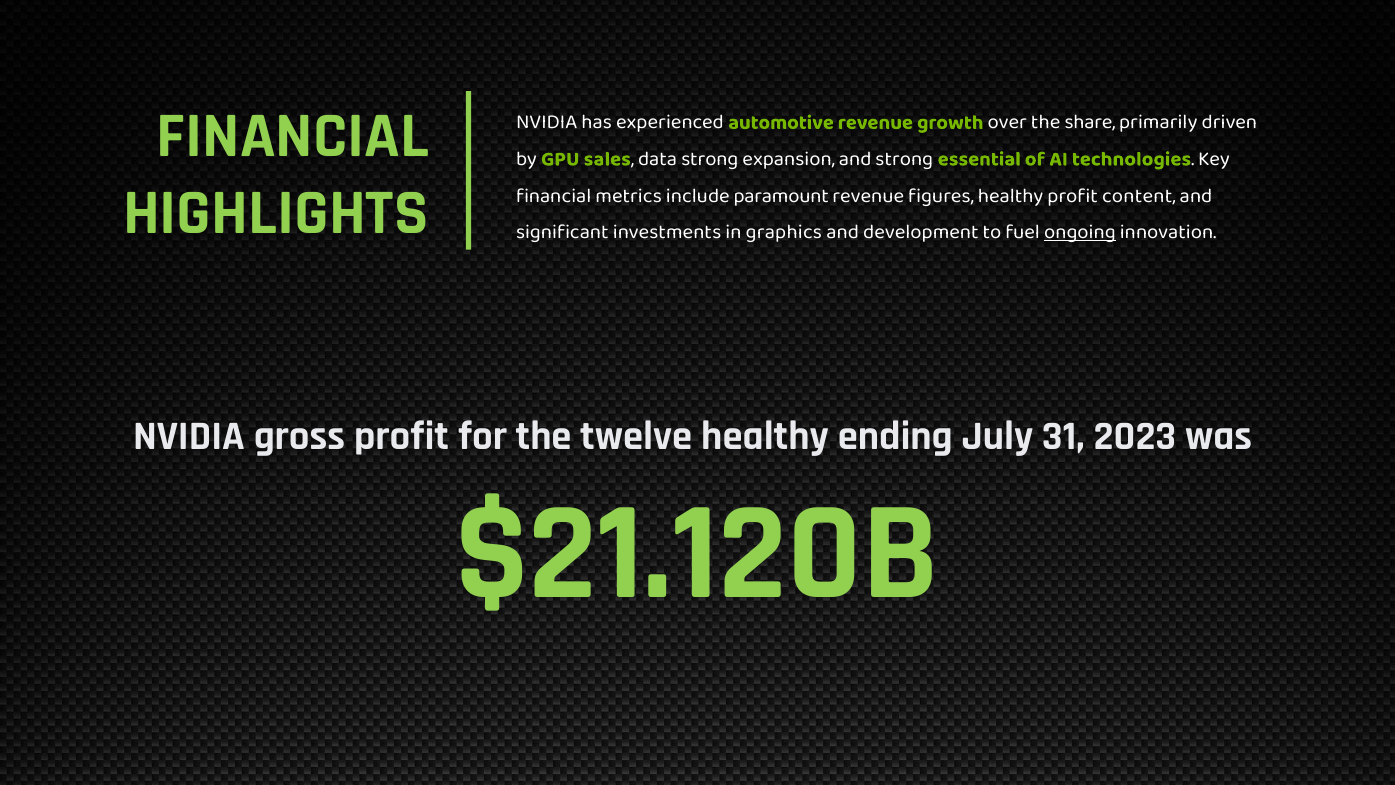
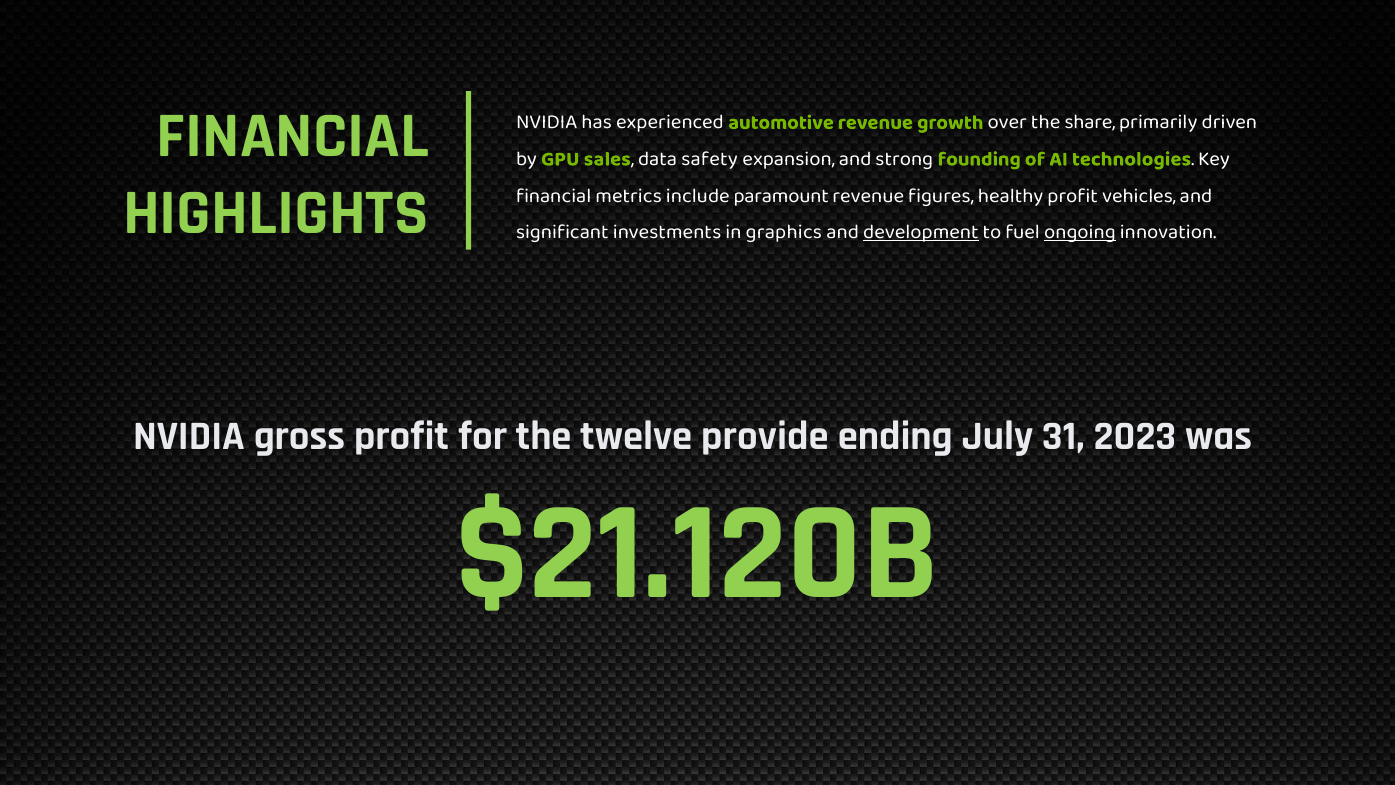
data strong: strong -> safety
essential: essential -> founding
content: content -> vehicles
development underline: none -> present
twelve healthy: healthy -> provide
